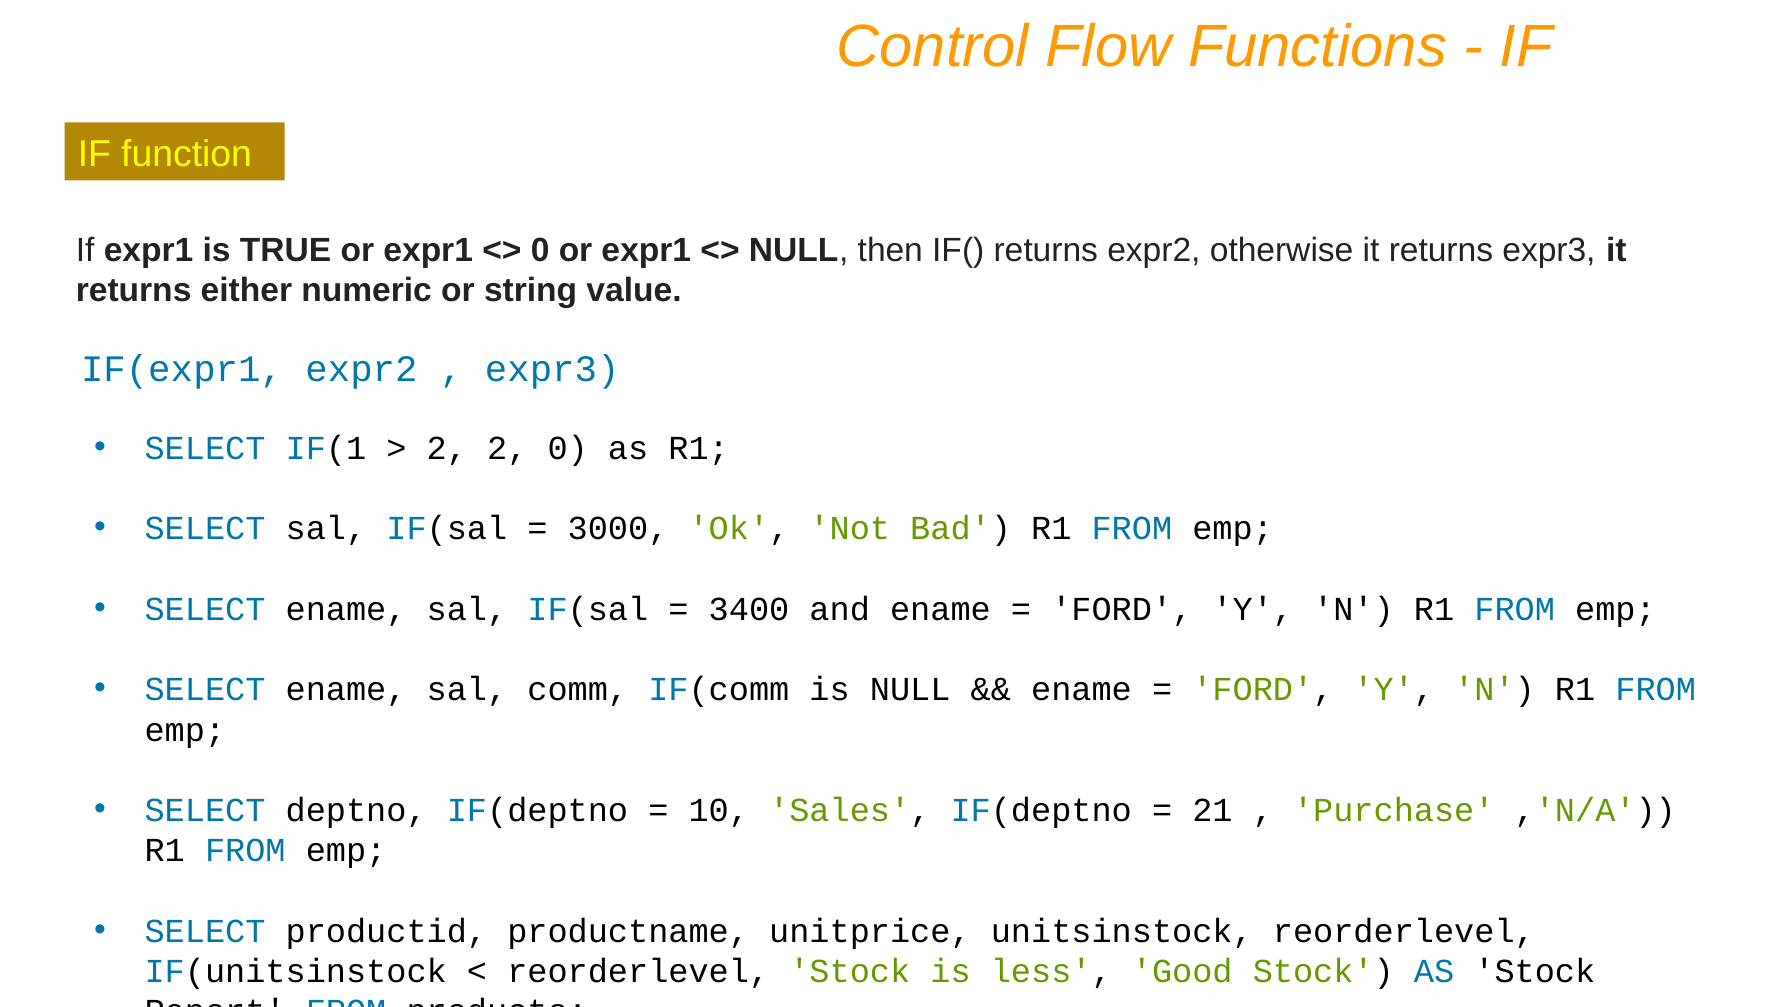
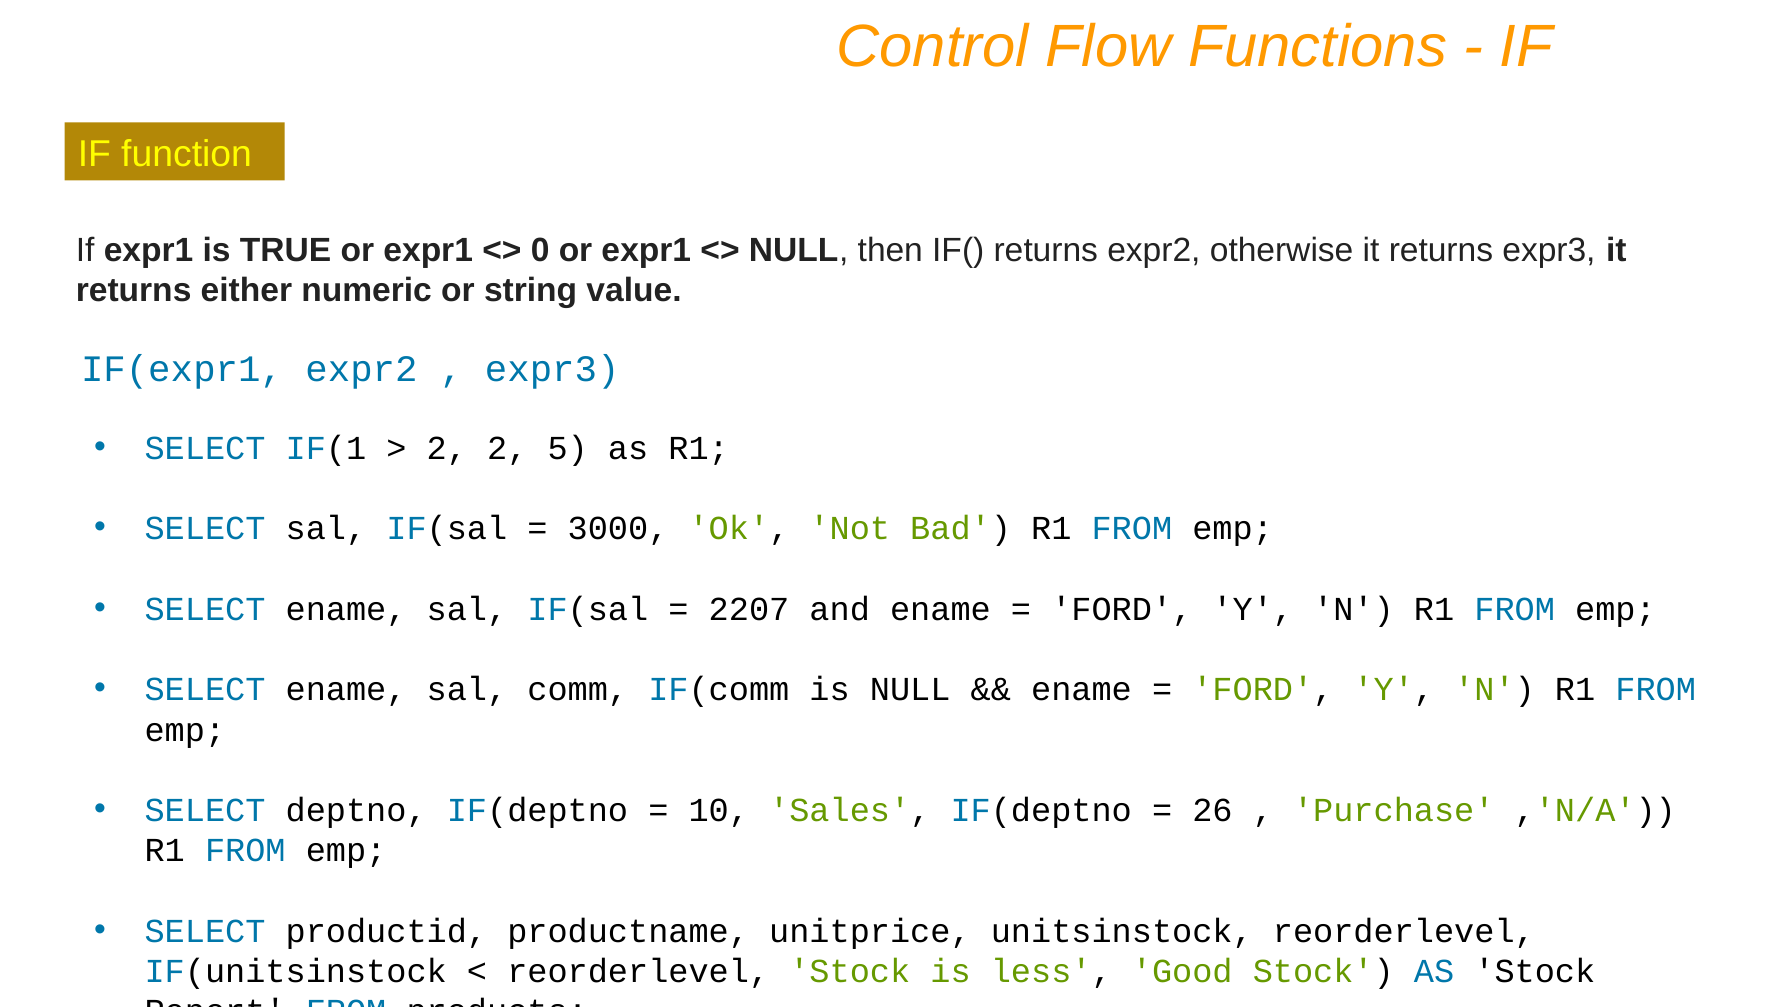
2 0: 0 -> 5
3400: 3400 -> 2207
21: 21 -> 26
